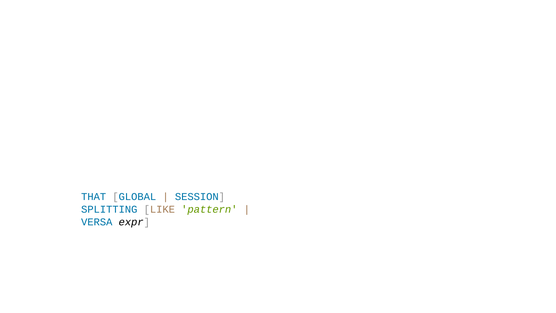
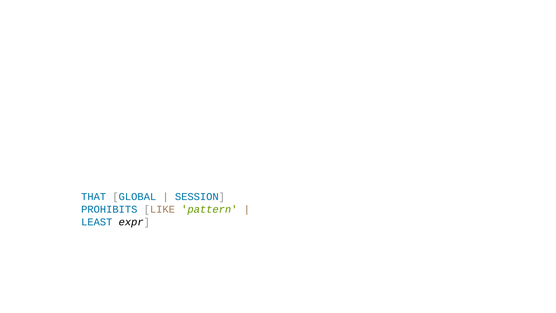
SPLITTING: SPLITTING -> PROHIBITS
VERSA: VERSA -> LEAST
